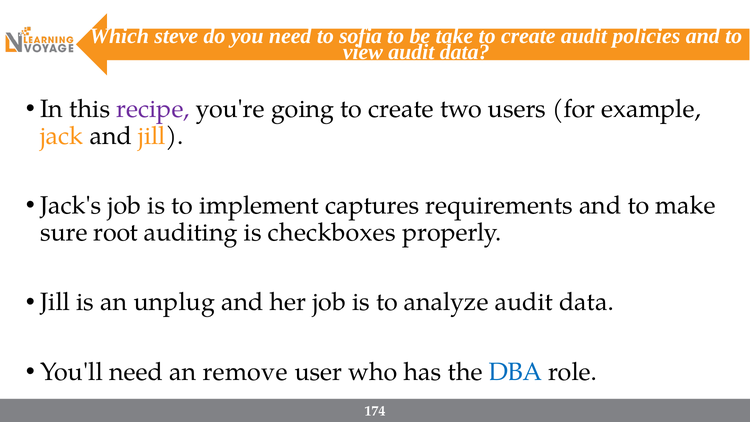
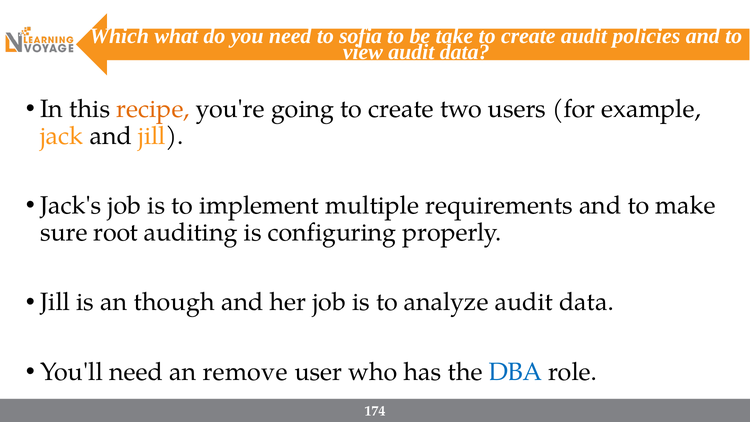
steve: steve -> what
recipe colour: purple -> orange
captures: captures -> multiple
checkboxes: checkboxes -> configuring
unplug: unplug -> though
